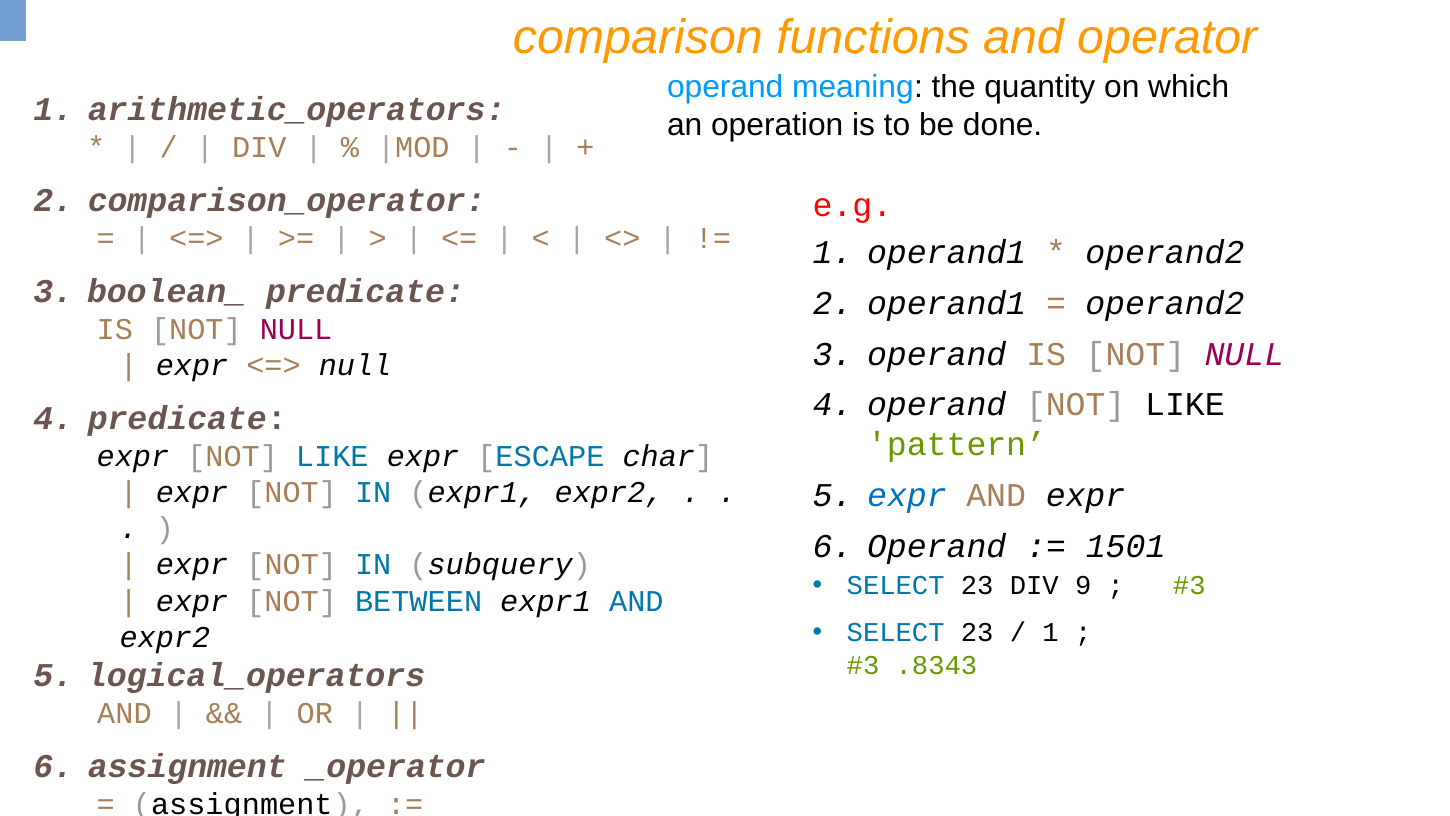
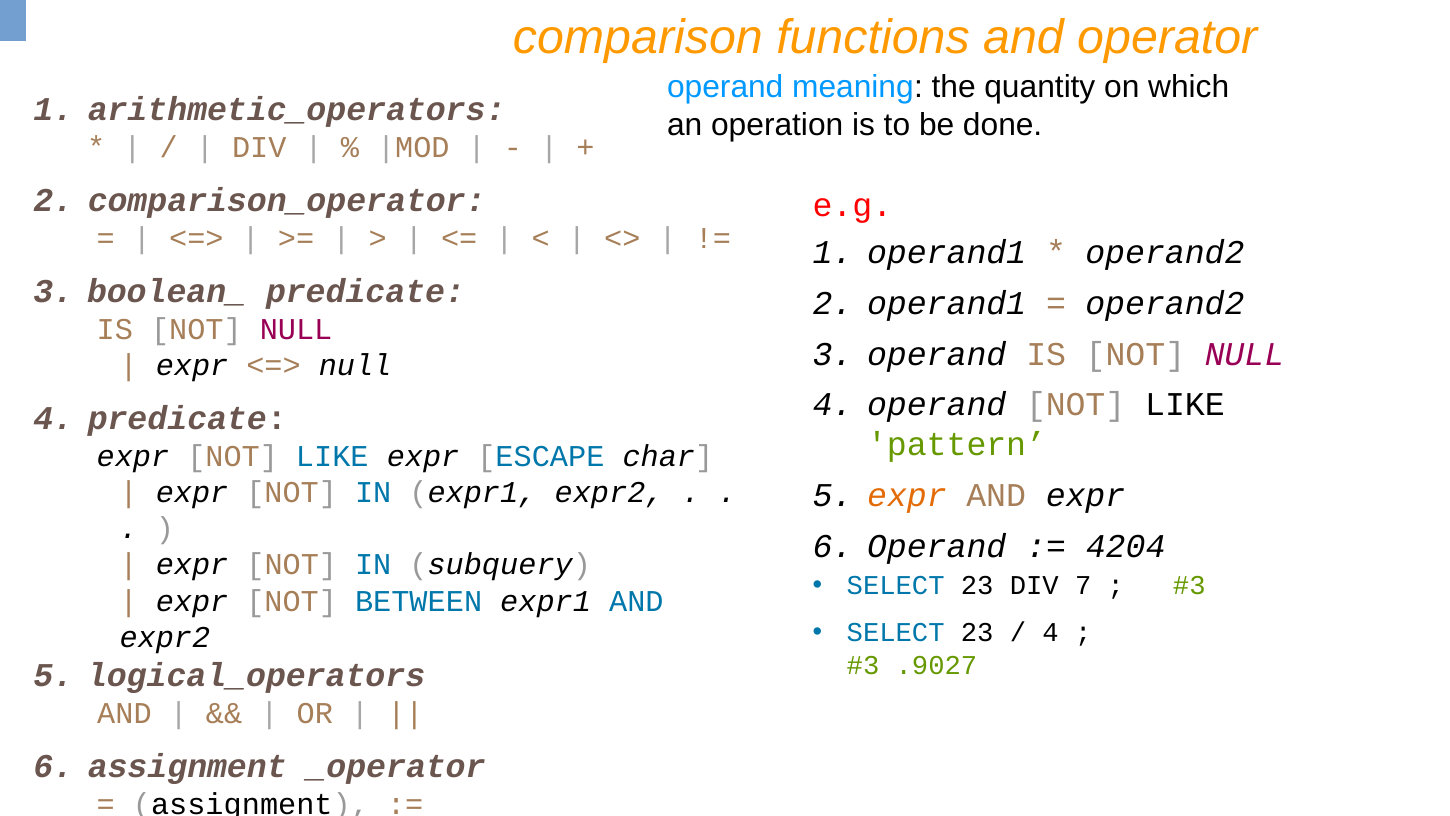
expr at (907, 495) colour: blue -> orange
1501: 1501 -> 4204
9: 9 -> 7
1 at (1051, 633): 1 -> 4
.8343: .8343 -> .9027
